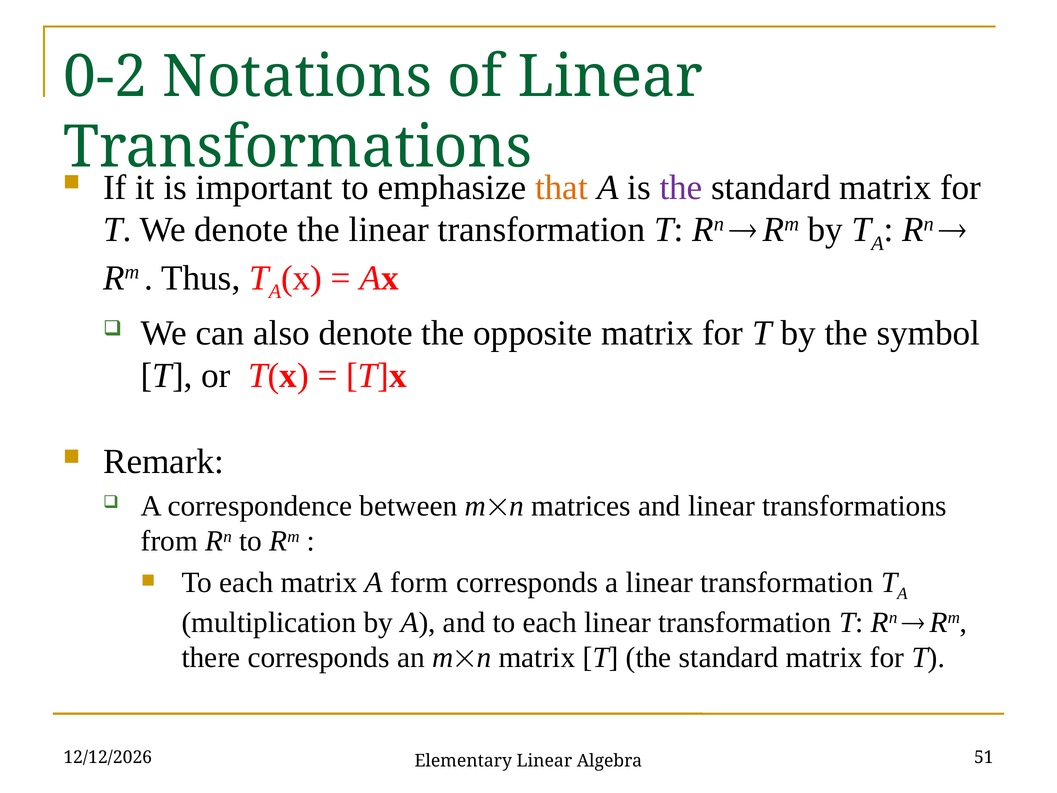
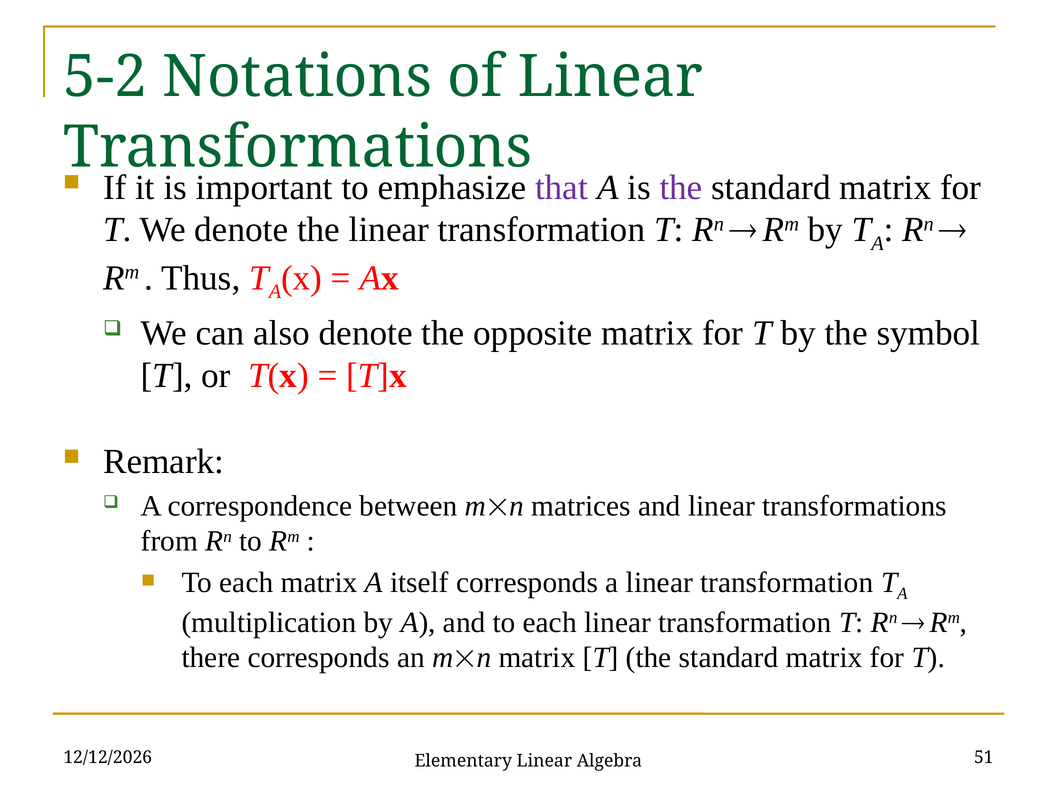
0-2: 0-2 -> 5-2
that colour: orange -> purple
form: form -> itself
